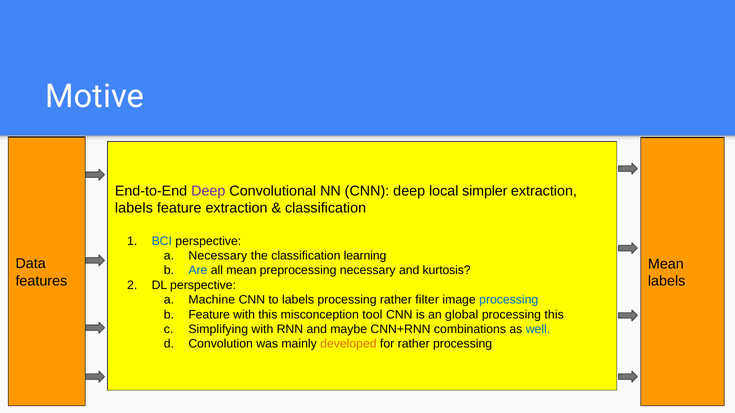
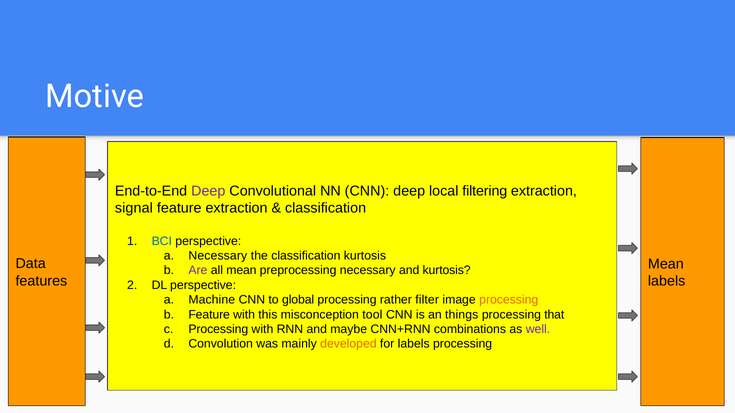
simpler: simpler -> filtering
labels at (134, 208): labels -> signal
classification learning: learning -> kurtosis
Are colour: blue -> purple
to labels: labels -> global
processing at (509, 300) colour: blue -> orange
global: global -> things
processing this: this -> that
Simplifying at (218, 330): Simplifying -> Processing
well colour: blue -> purple
for rather: rather -> labels
